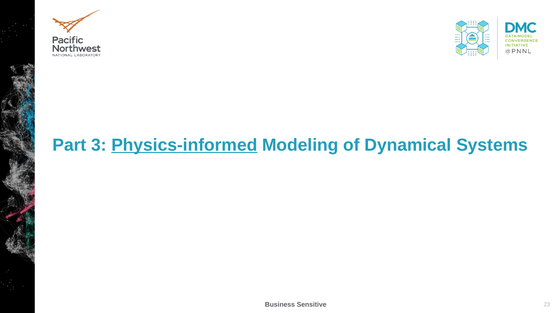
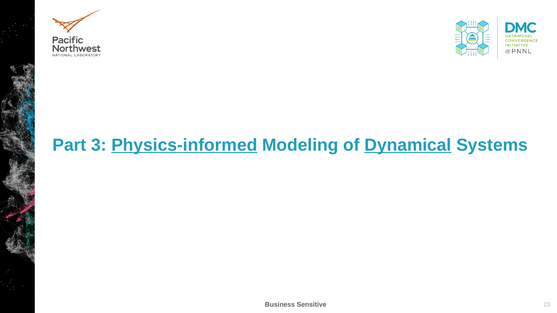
Dynamical underline: none -> present
